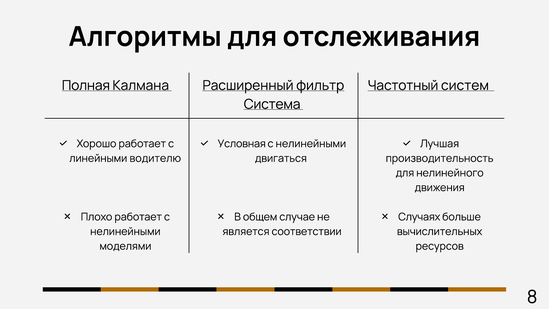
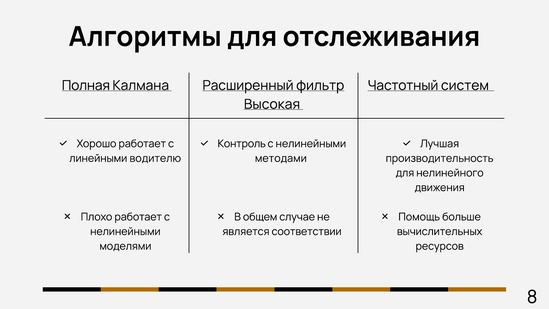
Система: Система -> Высокая
Условная: Условная -> Контроль
двигаться: двигаться -> методами
Случаях: Случаях -> Помощь
